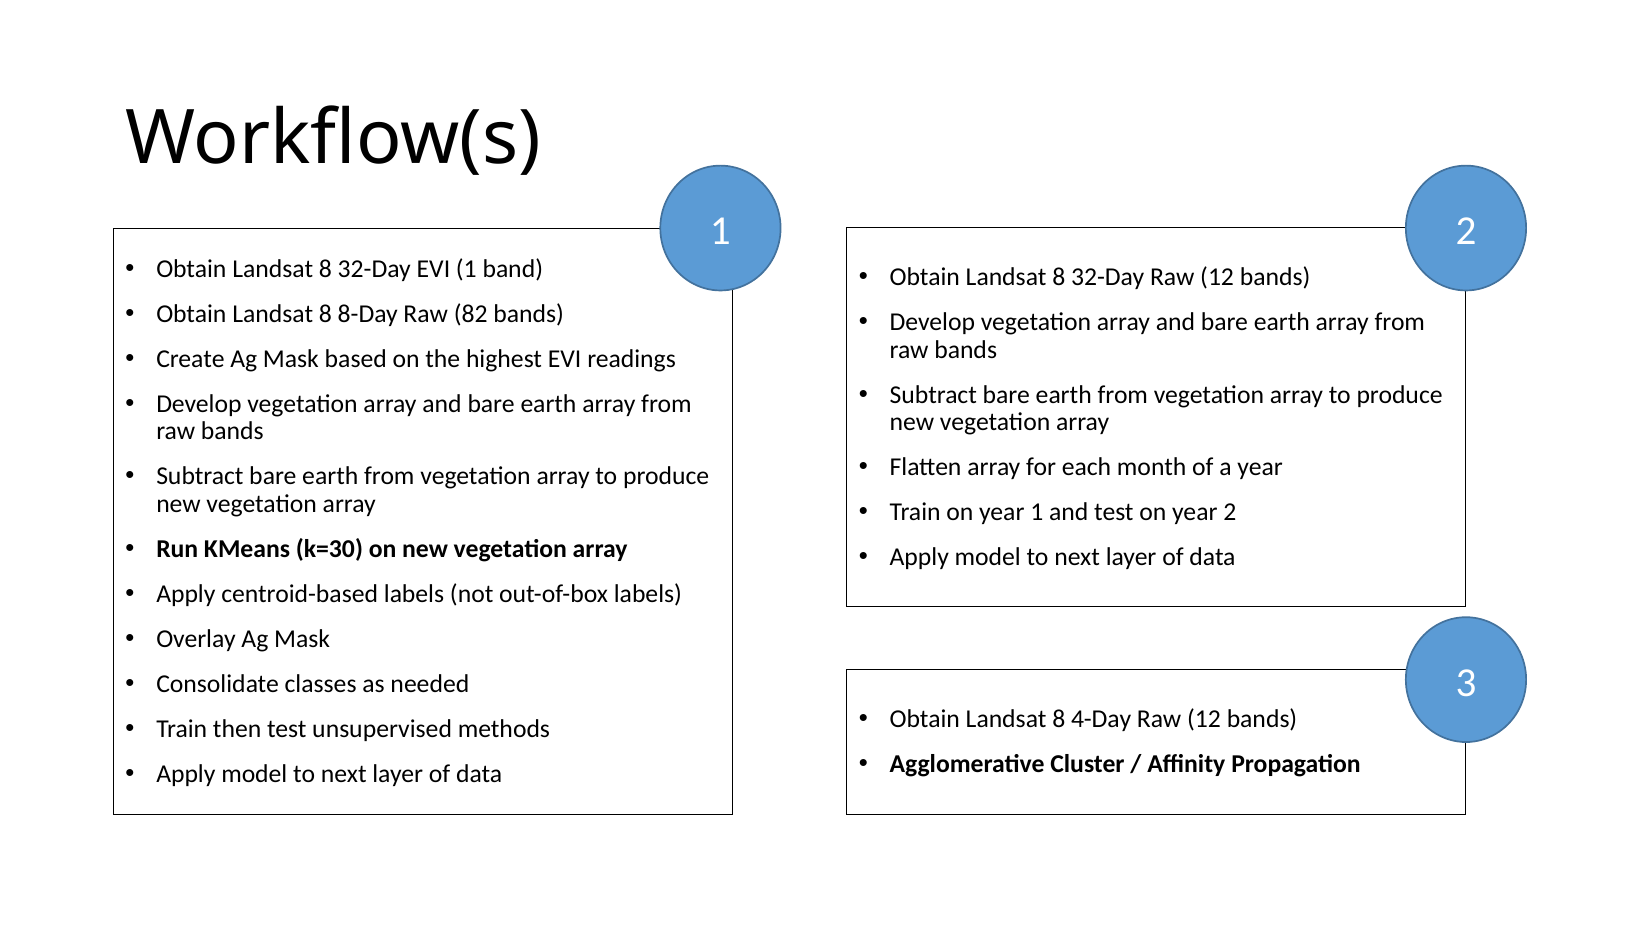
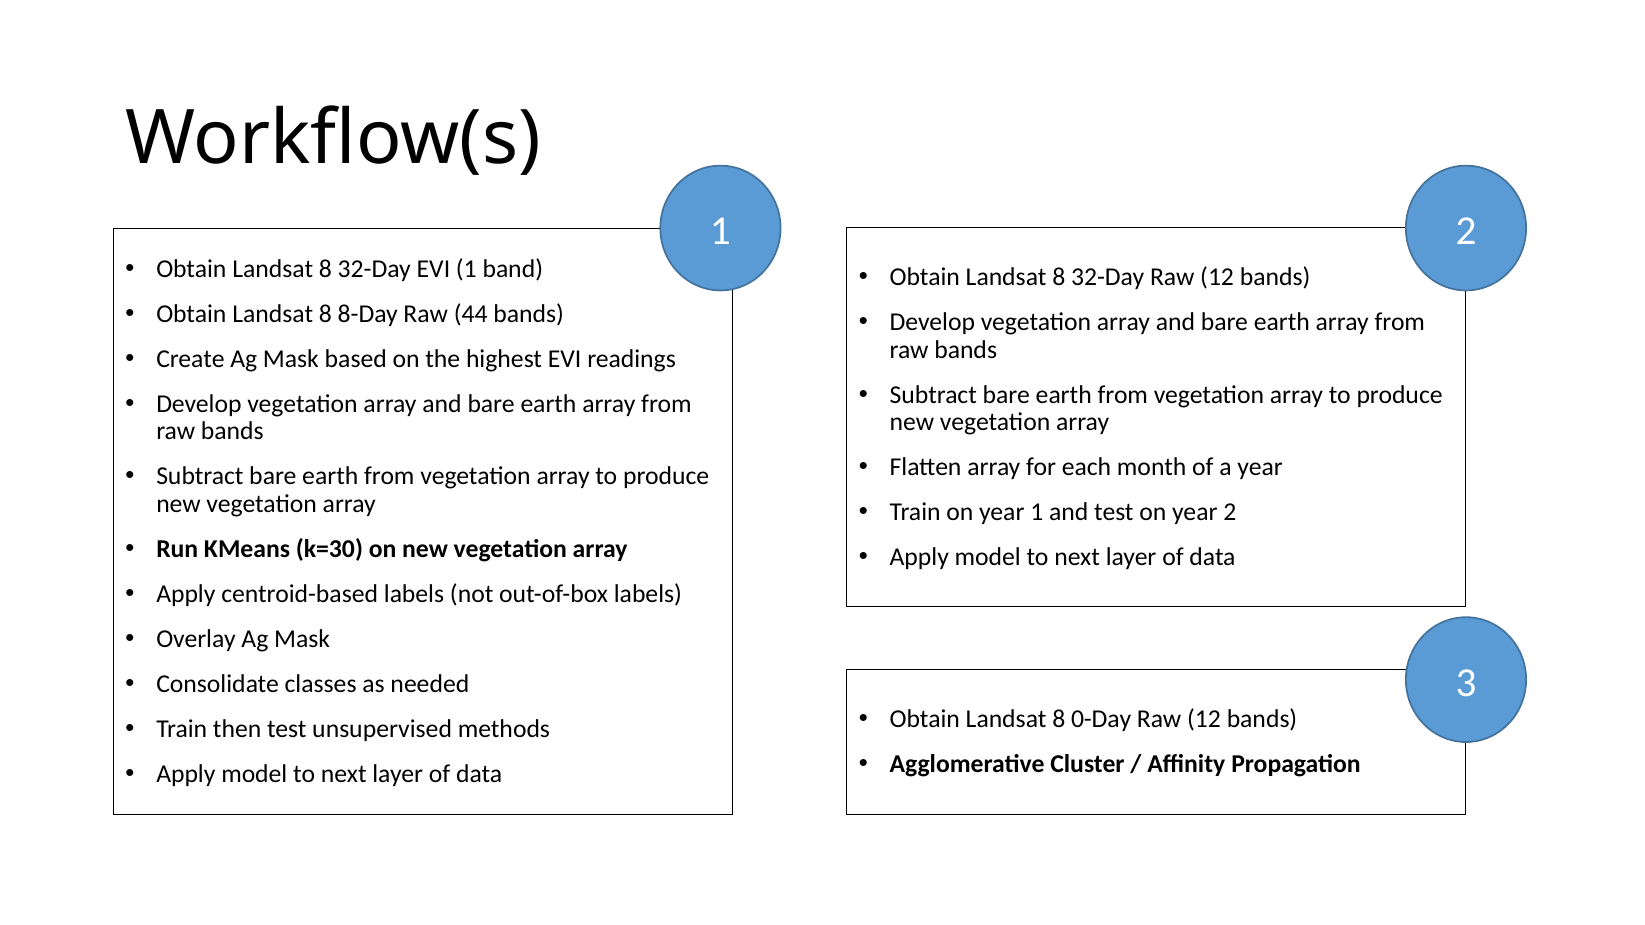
82: 82 -> 44
4-Day: 4-Day -> 0-Day
